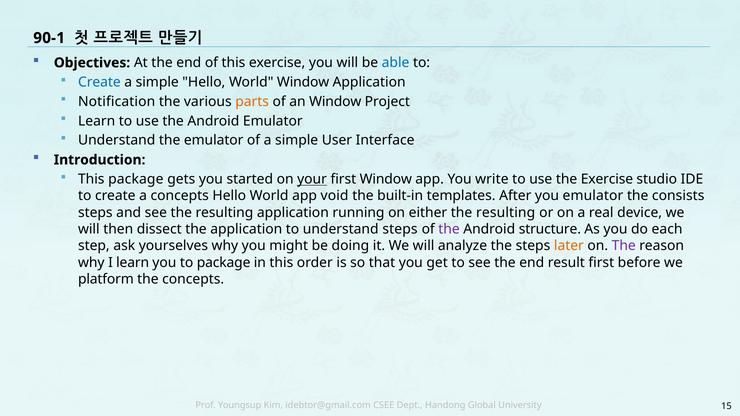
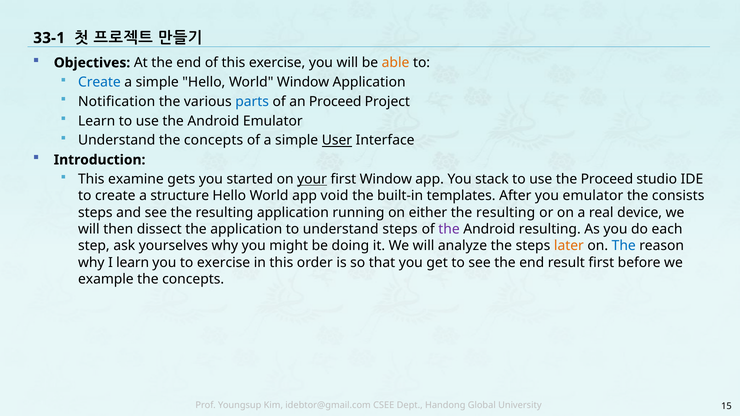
90-1: 90-1 -> 33-1
able colour: blue -> orange
parts colour: orange -> blue
an Window: Window -> Proceed
Understand the emulator: emulator -> concepts
User underline: none -> present
This package: package -> examine
write: write -> stack
the Exercise: Exercise -> Proceed
a concepts: concepts -> structure
Android structure: structure -> resulting
The at (624, 246) colour: purple -> blue
to package: package -> exercise
platform: platform -> example
